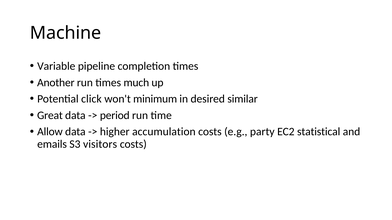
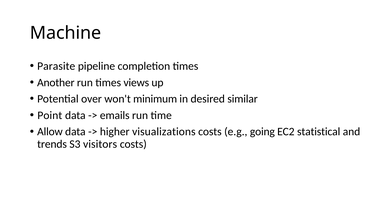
Variable: Variable -> Parasite
much: much -> views
click: click -> over
Great: Great -> Point
period: period -> emails
accumulation: accumulation -> visualizations
party: party -> going
emails: emails -> trends
